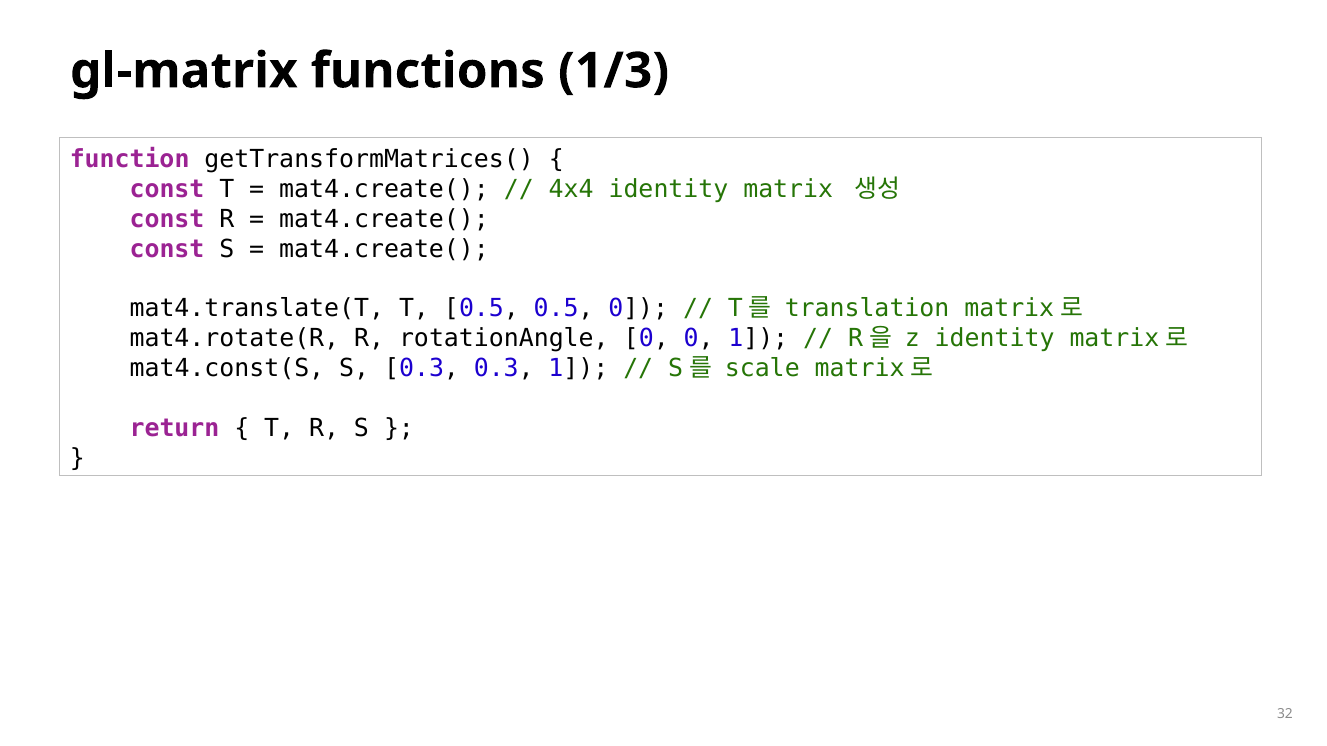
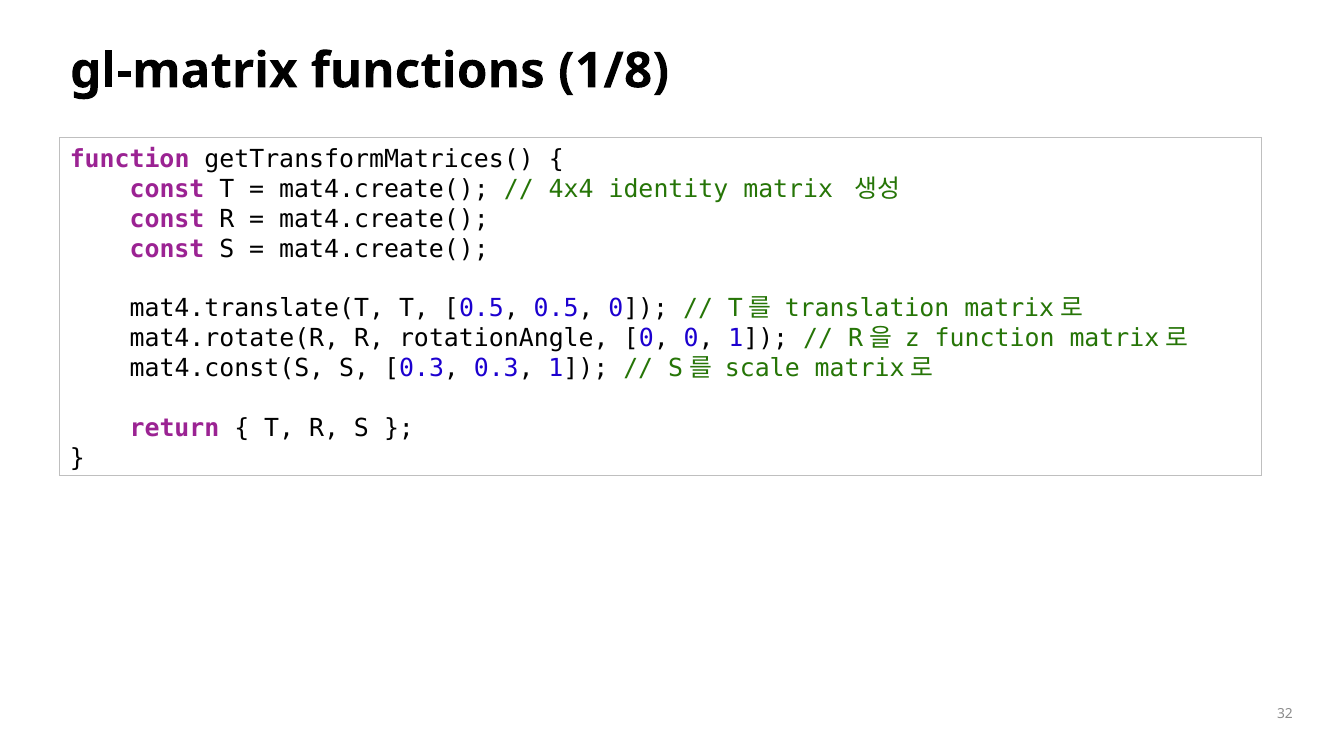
1/3: 1/3 -> 1/8
z identity: identity -> function
